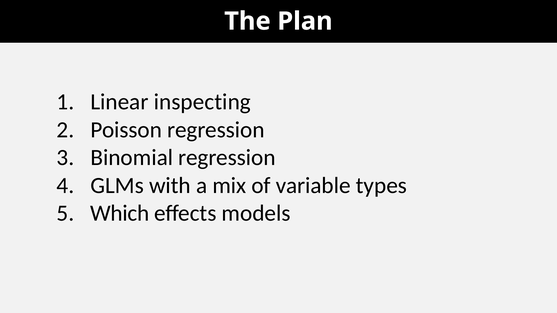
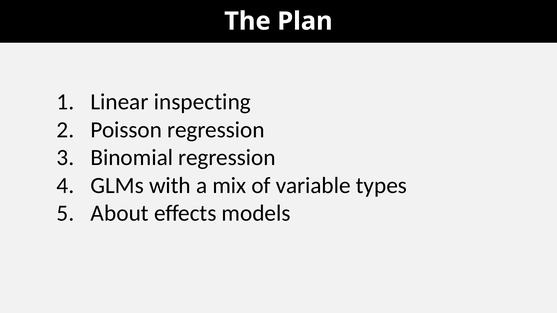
Which: Which -> About
